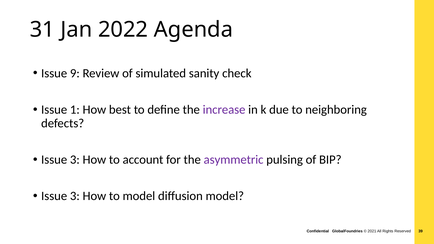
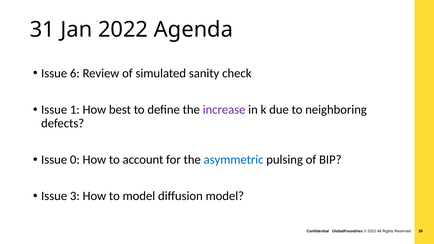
9: 9 -> 6
3 at (75, 160): 3 -> 0
asymmetric colour: purple -> blue
